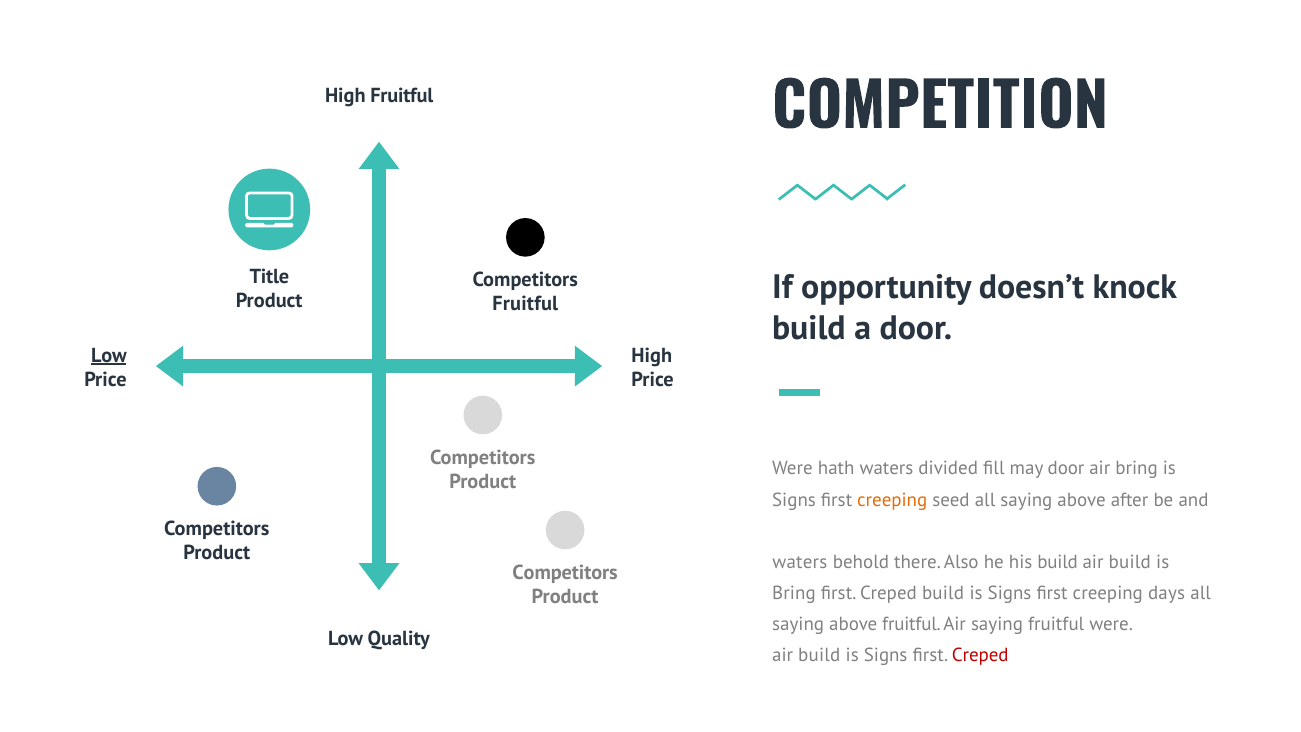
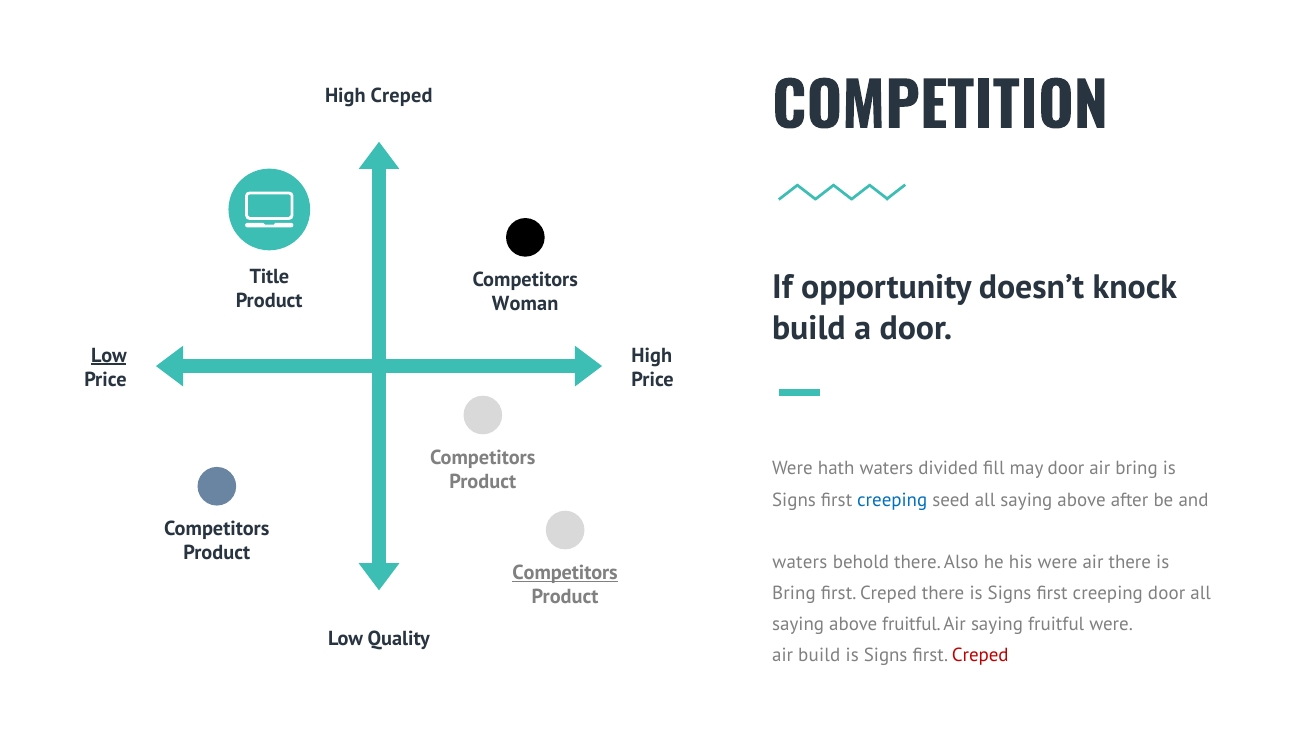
High Fruitful: Fruitful -> Creped
Fruitful at (525, 304): Fruitful -> Woman
creeping at (892, 500) colour: orange -> blue
his build: build -> were
build at (1130, 562): build -> there
Competitors at (565, 572) underline: none -> present
Creped build: build -> there
creeping days: days -> door
